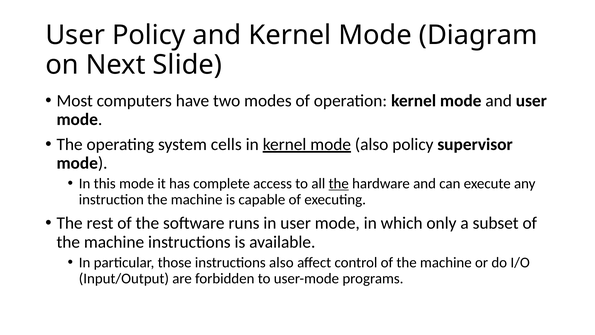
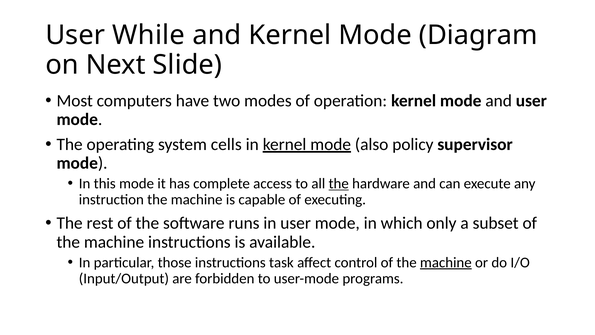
User Policy: Policy -> While
instructions also: also -> task
machine at (446, 262) underline: none -> present
